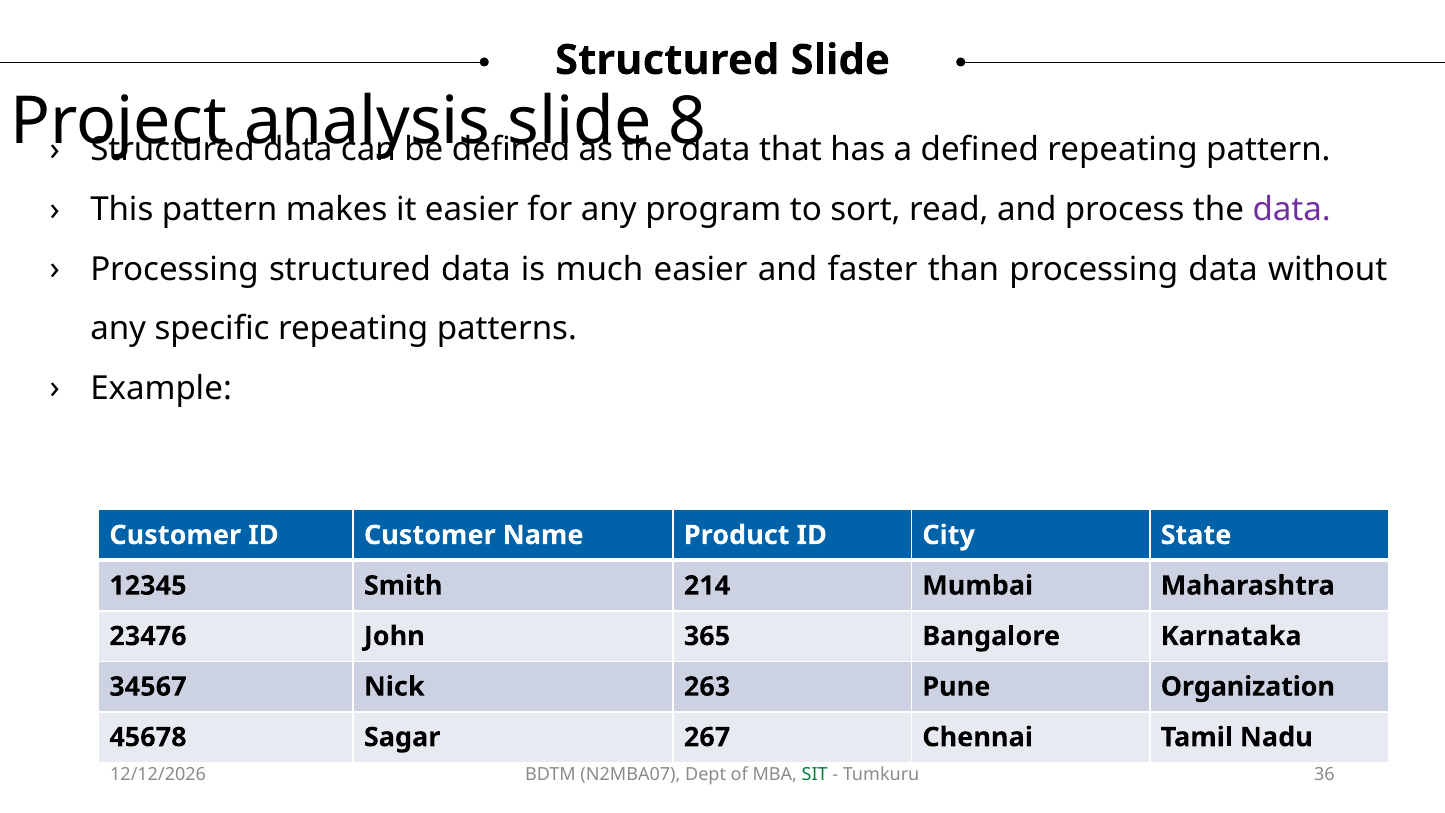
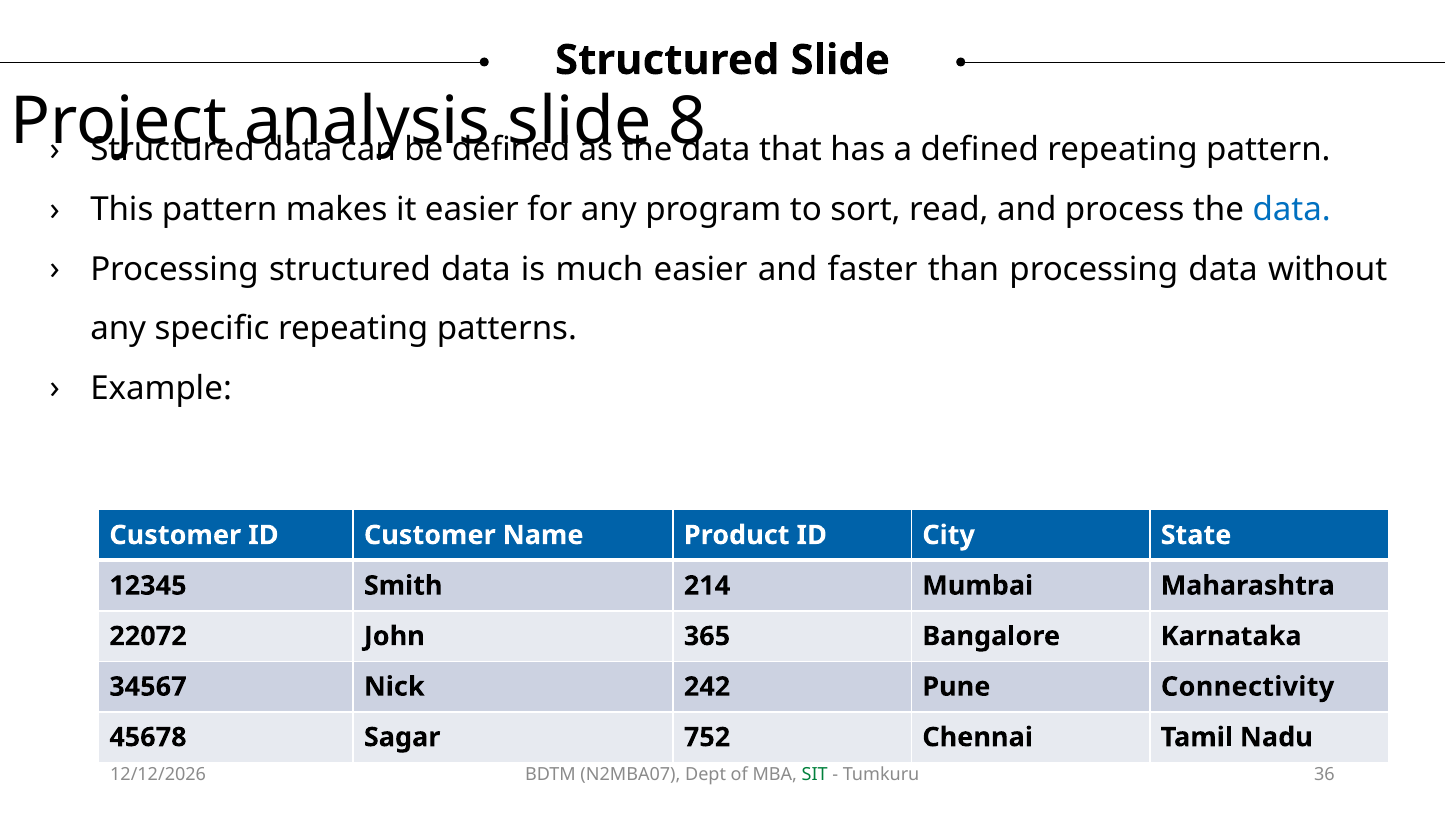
data at (1292, 209) colour: purple -> blue
23476: 23476 -> 22072
263: 263 -> 242
Organization: Organization -> Connectivity
267: 267 -> 752
